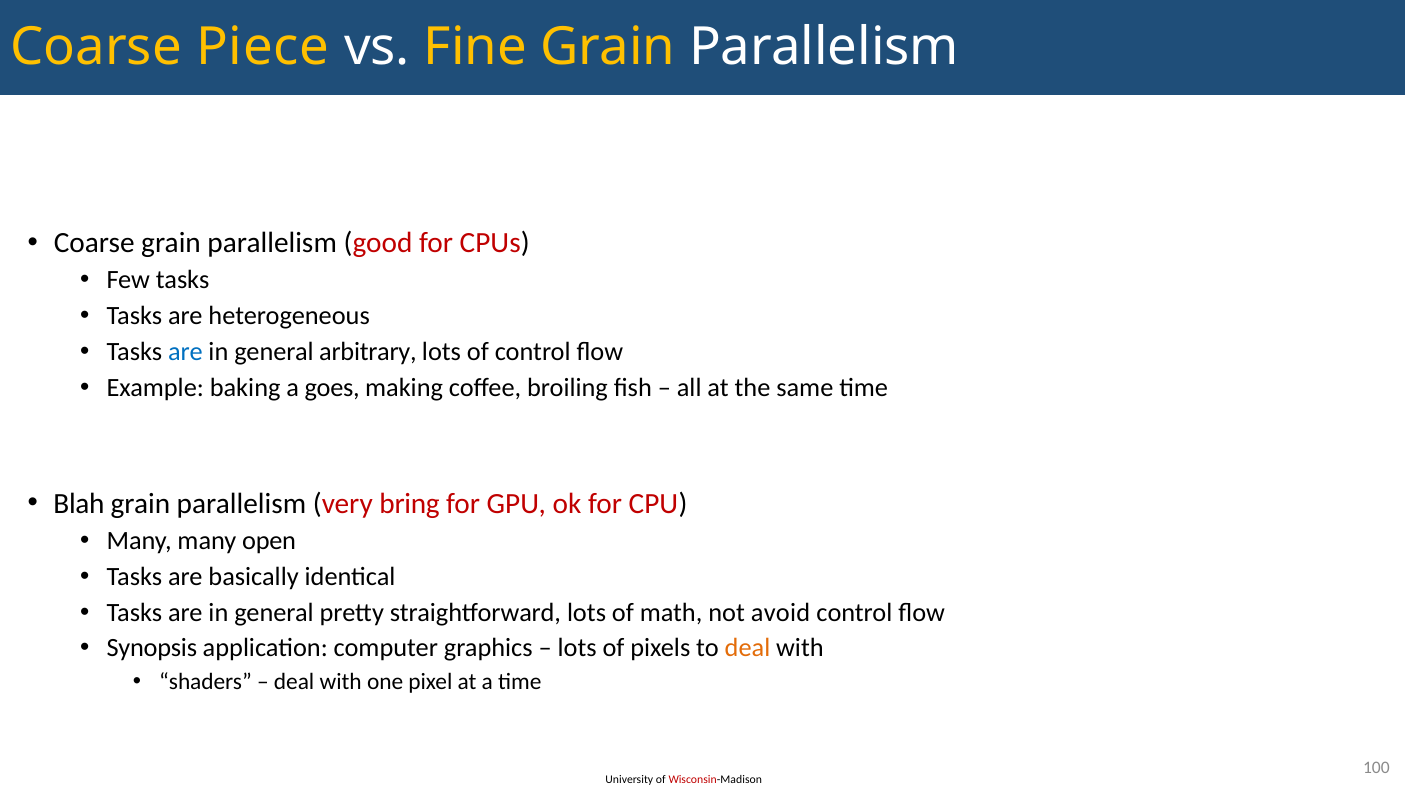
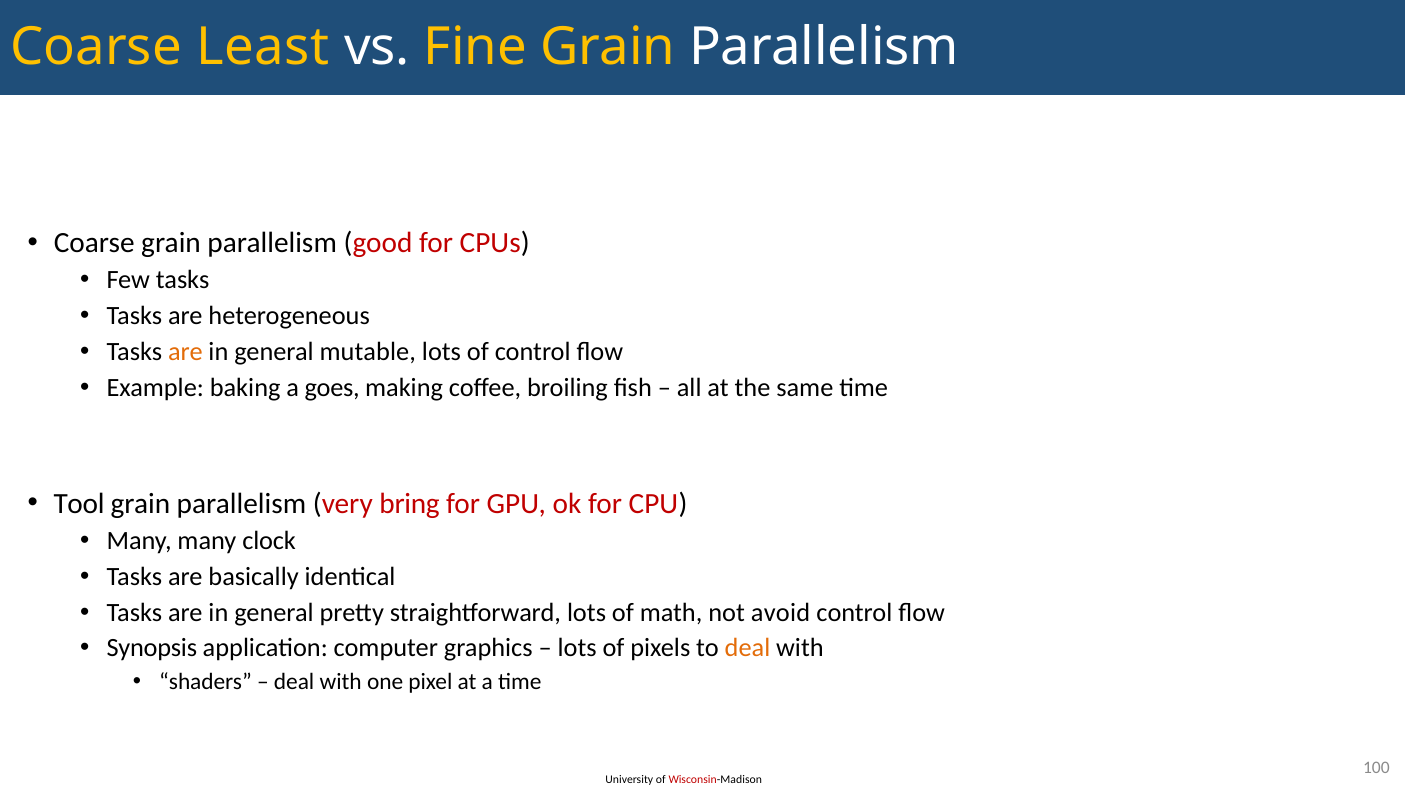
Piece: Piece -> Least
are at (185, 352) colour: blue -> orange
arbitrary: arbitrary -> mutable
Blah: Blah -> Tool
open: open -> clock
